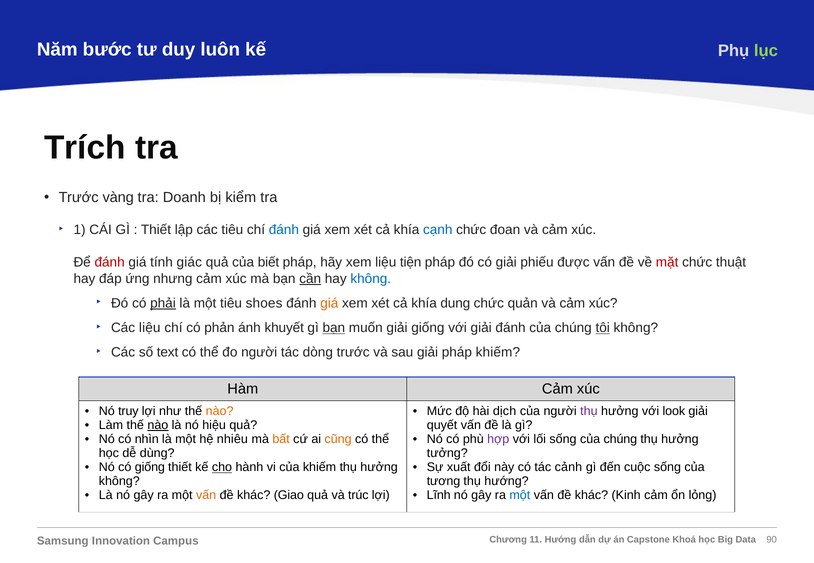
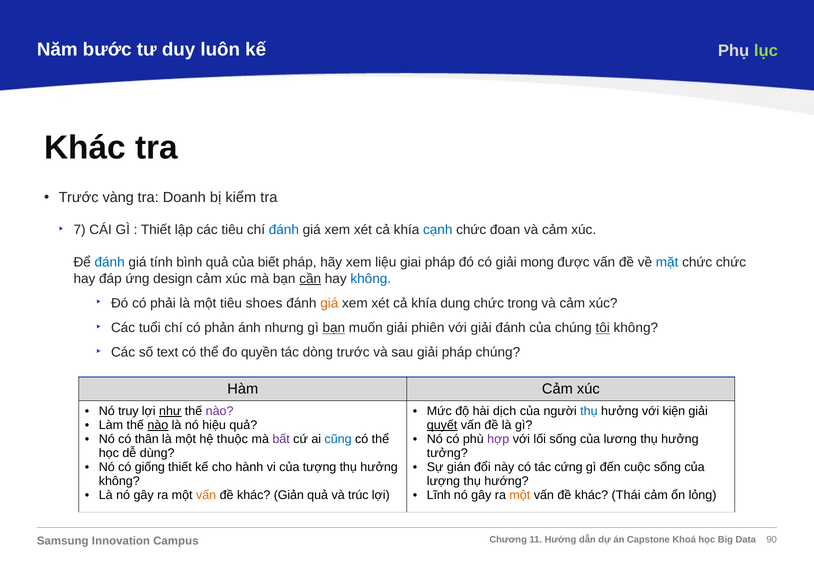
Trích at (85, 148): Trích -> Khác
1: 1 -> 7
đánh at (110, 263) colour: red -> blue
giác: giác -> bình
tiện: tiện -> giai
phiếu: phiếu -> mong
mặt colour: red -> blue
chức thuật: thuật -> chức
nhưng: nhưng -> design
phải underline: present -> none
quản: quản -> trong
Các liệu: liệu -> tuổi
khuyết: khuyết -> nhưng
giải giống: giống -> phiên
đo người: người -> quyền
pháp khiếm: khiếm -> chúng
như underline: none -> present
nào at (220, 412) colour: orange -> purple
thụ at (589, 412) colour: purple -> blue
look: look -> kiện
quyết underline: none -> present
nhìn: nhìn -> thân
nhiêu: nhiêu -> thuộc
bất colour: orange -> purple
cũng colour: orange -> blue
sống của chúng: chúng -> lương
cho underline: present -> none
của khiếm: khiếm -> tượng
xuất: xuất -> gián
cảnh: cảnh -> cứng
tương: tương -> lượng
Giao: Giao -> Giản
một at (520, 496) colour: blue -> orange
Kinh: Kinh -> Thái
